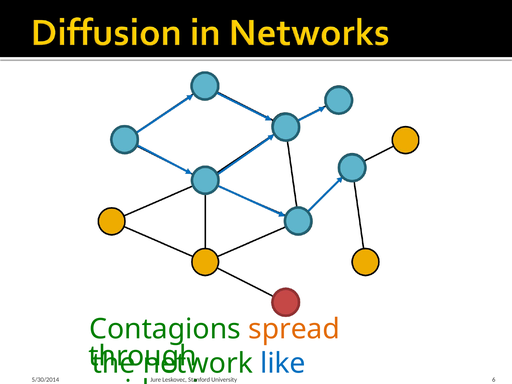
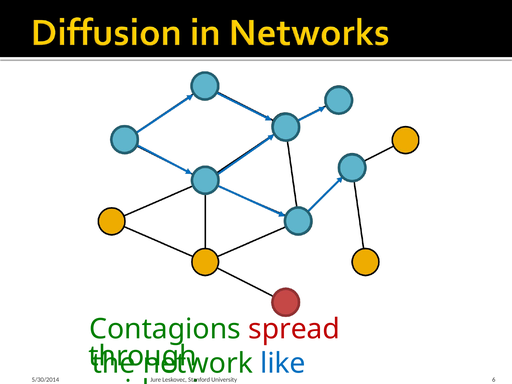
spread colour: orange -> red
